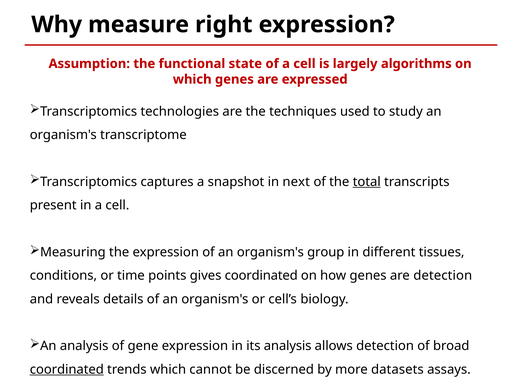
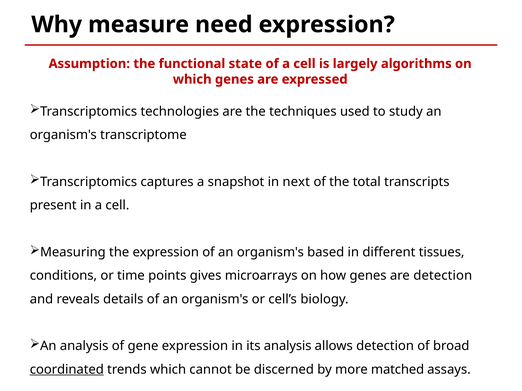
right: right -> need
total underline: present -> none
group: group -> based
gives coordinated: coordinated -> microarrays
datasets: datasets -> matched
